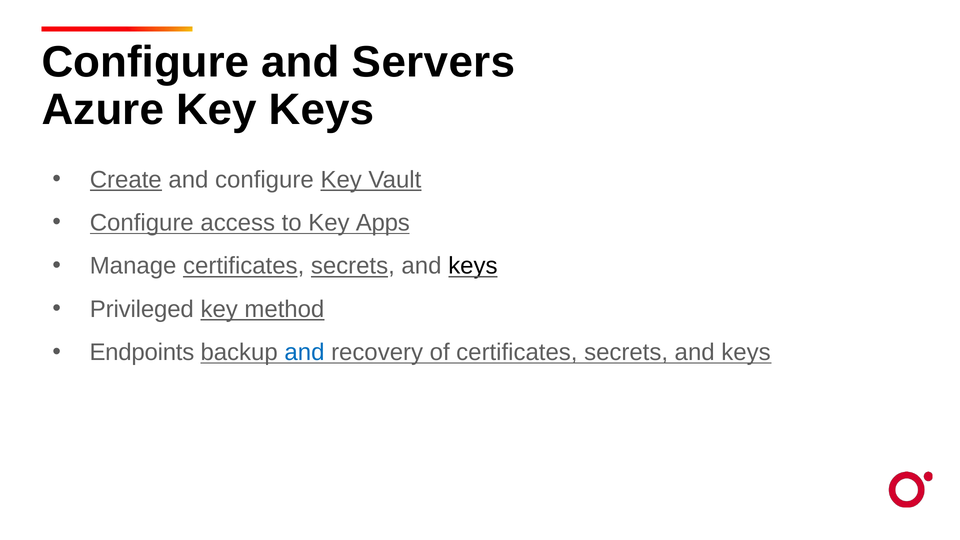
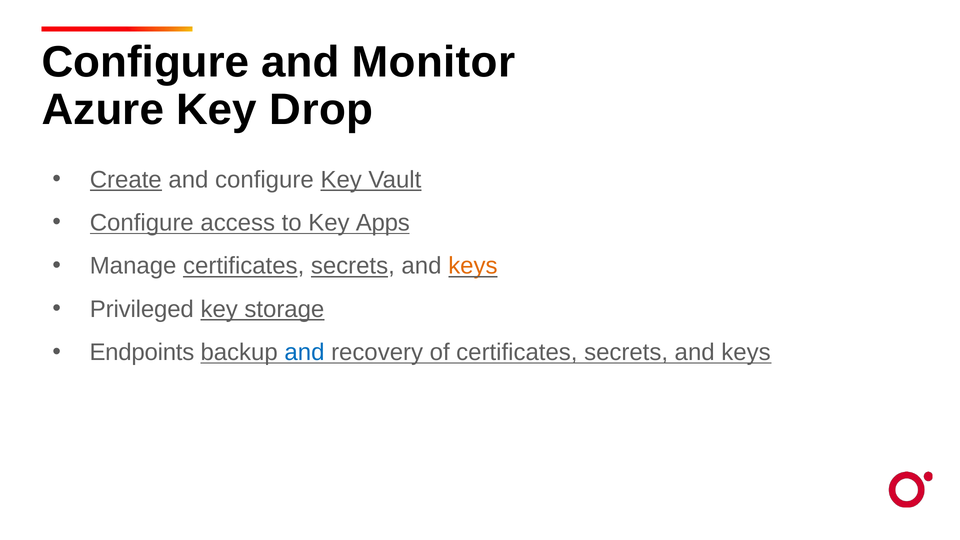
Servers: Servers -> Monitor
Key Keys: Keys -> Drop
keys at (473, 266) colour: black -> orange
method: method -> storage
